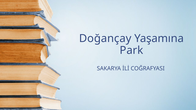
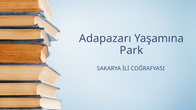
Doğançay: Doğançay -> Adapazarı
